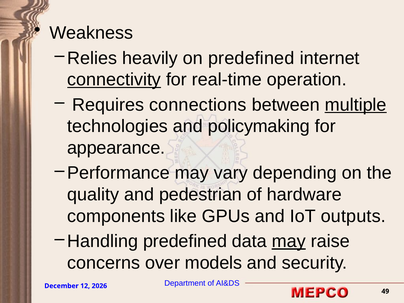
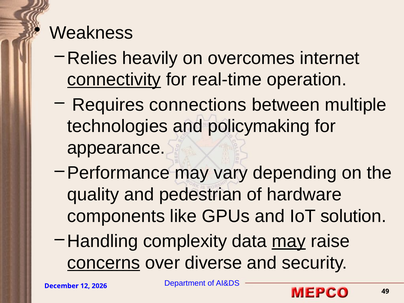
on predefined: predefined -> overcomes
multiple underline: present -> none
outputs: outputs -> solution
Handling predefined: predefined -> complexity
concerns underline: none -> present
models: models -> diverse
